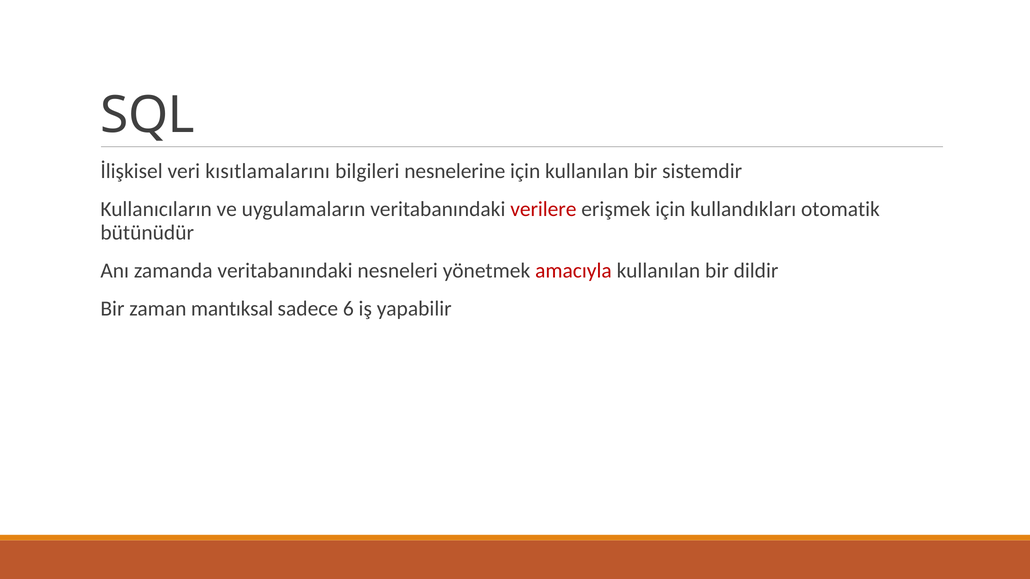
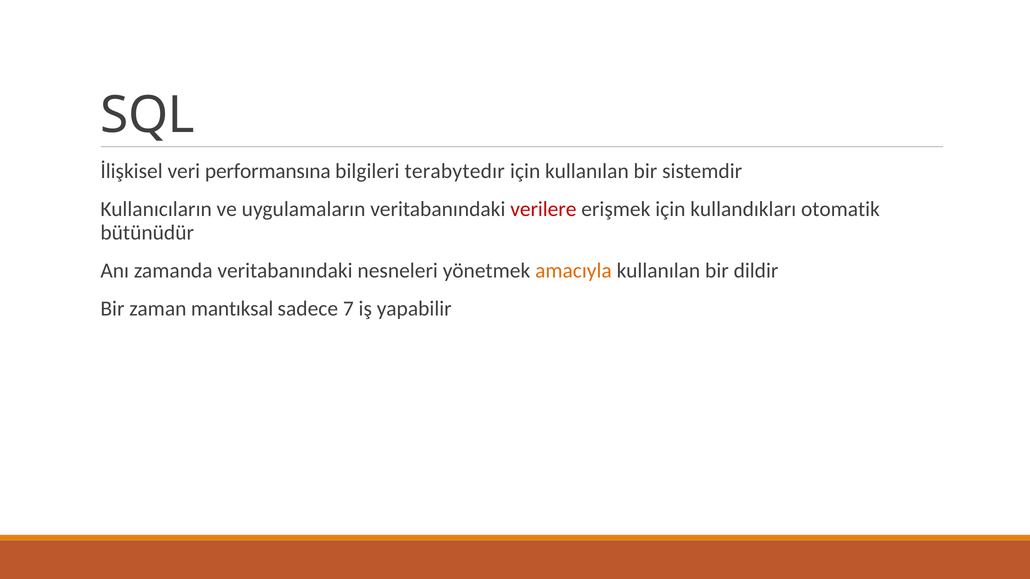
kısıtlamalarını: kısıtlamalarını -> performansına
nesnelerine: nesnelerine -> terabytedır
amacıyla colour: red -> orange
6: 6 -> 7
